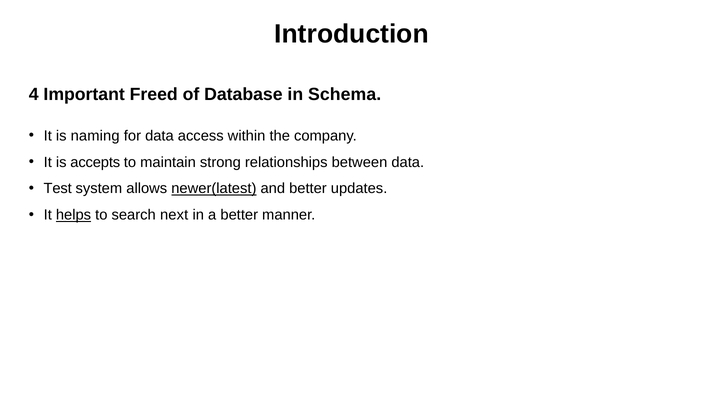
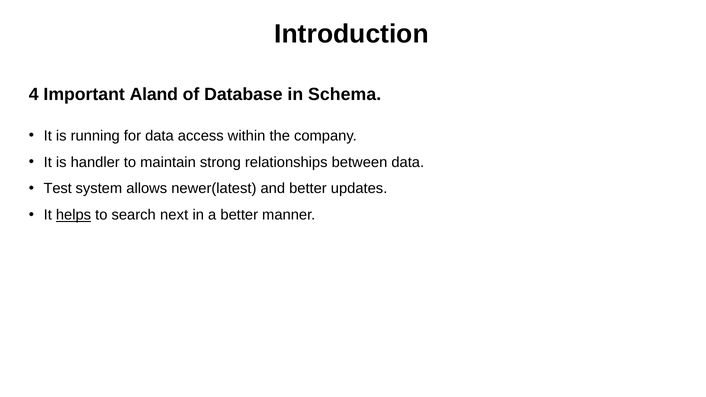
Freed: Freed -> Aland
naming: naming -> running
accepts: accepts -> handler
newer(latest underline: present -> none
